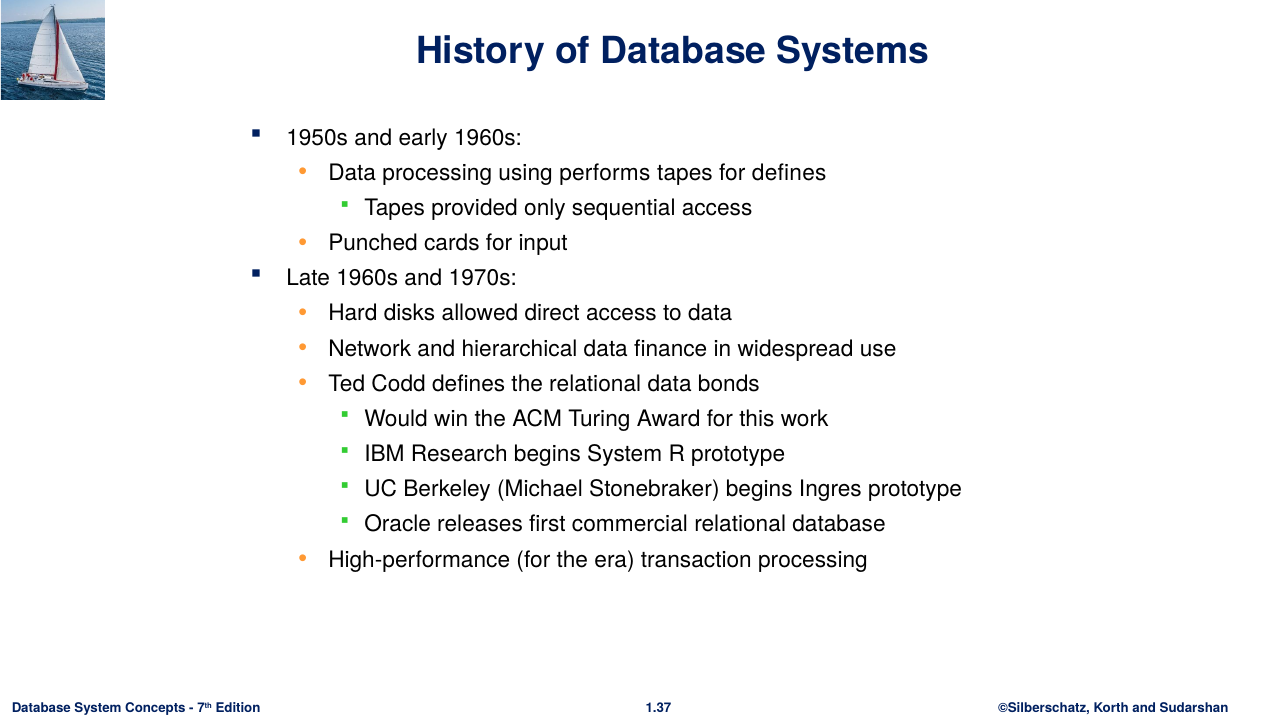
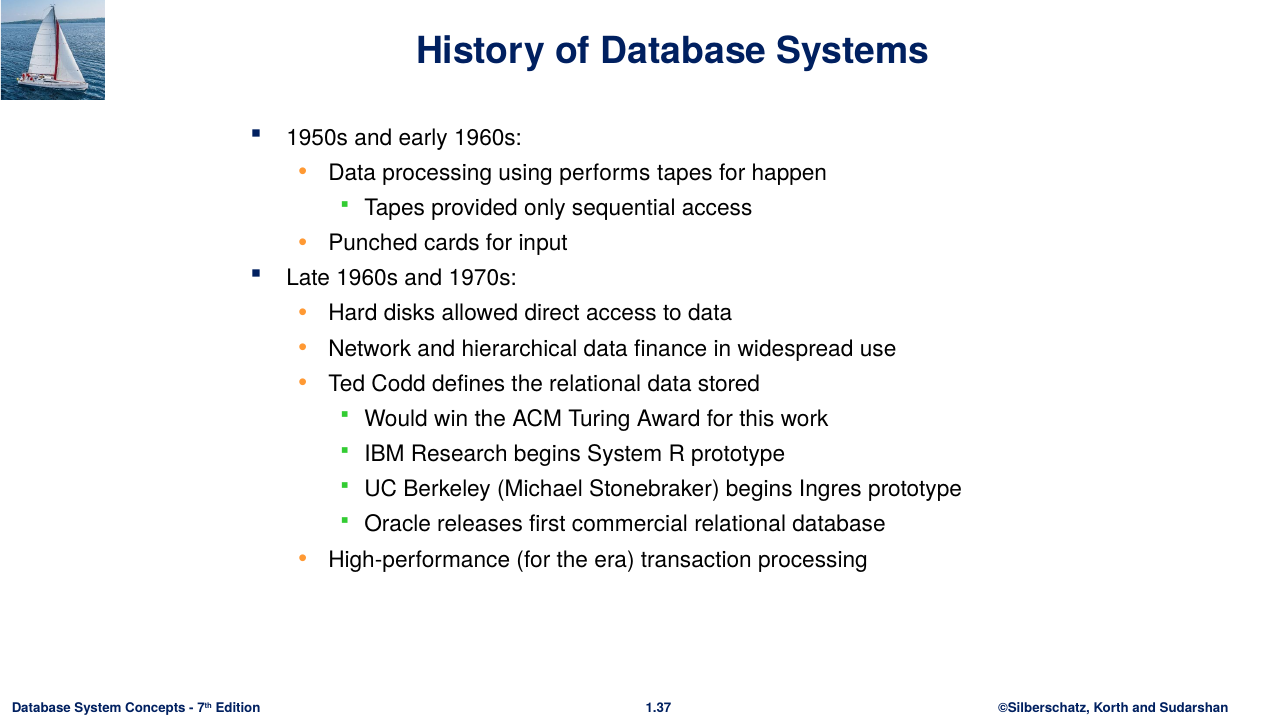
for defines: defines -> happen
bonds: bonds -> stored
